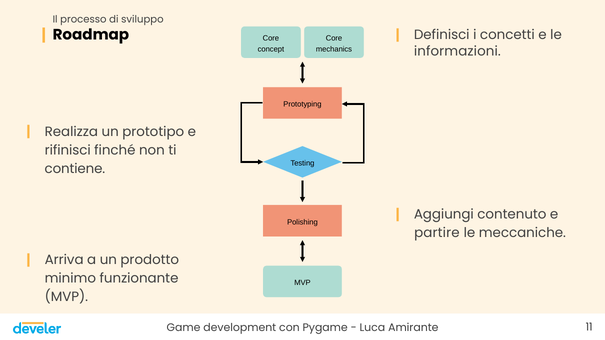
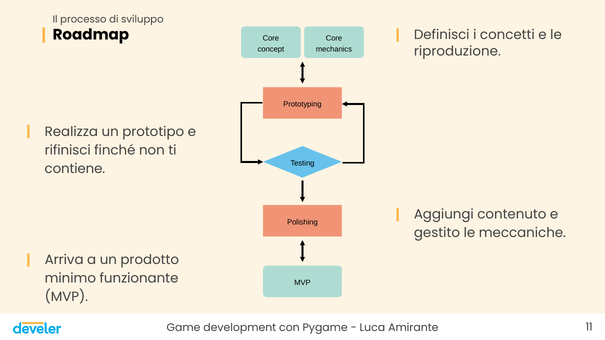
informazioni: informazioni -> riproduzione
partire: partire -> gestito
